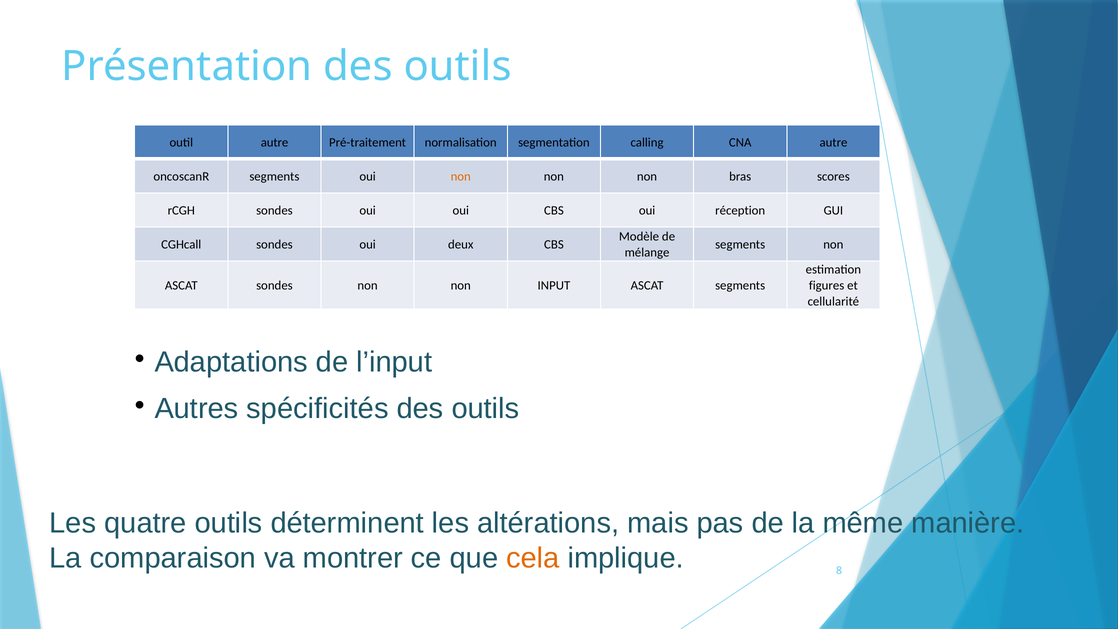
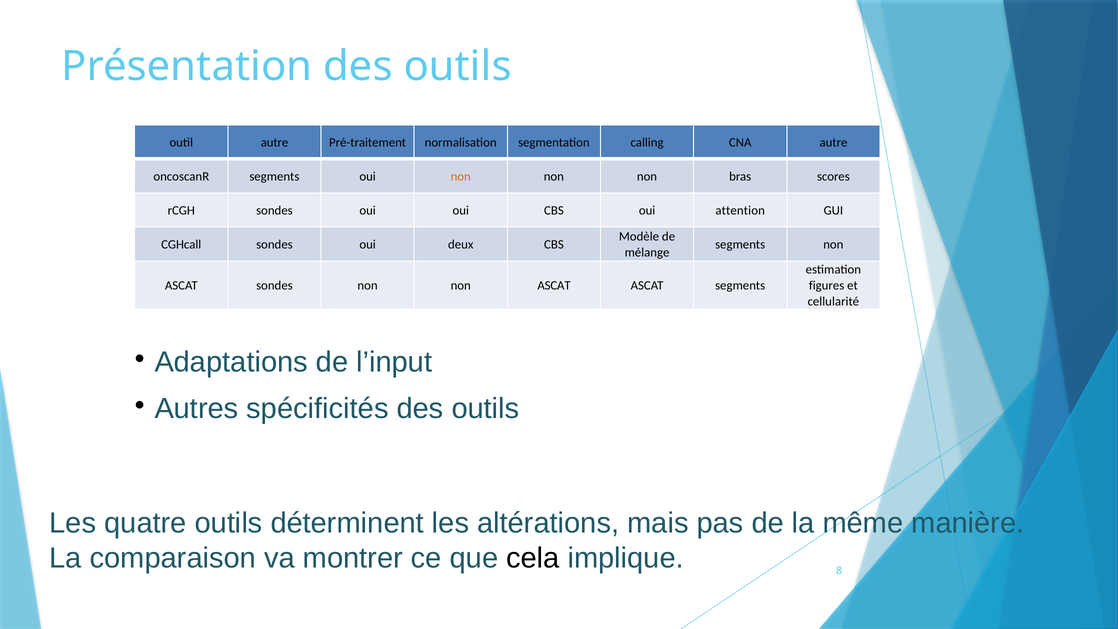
réception: réception -> attention
non non INPUT: INPUT -> ASCAT
cela colour: orange -> black
